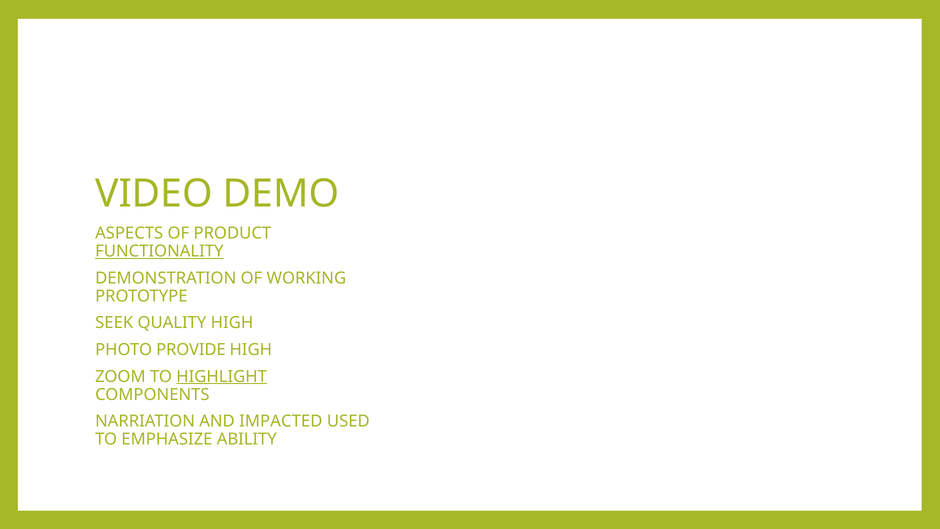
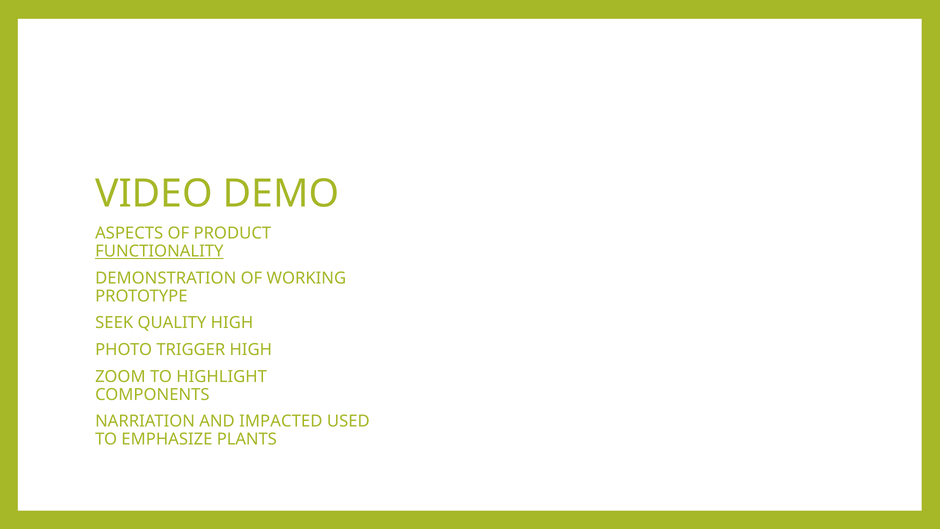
PROVIDE: PROVIDE -> TRIGGER
HIGHLIGHT underline: present -> none
ABILITY: ABILITY -> PLANTS
